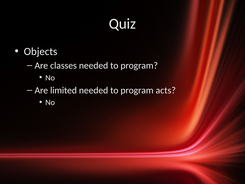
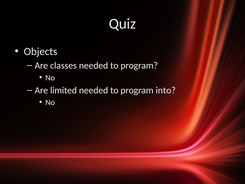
acts: acts -> into
